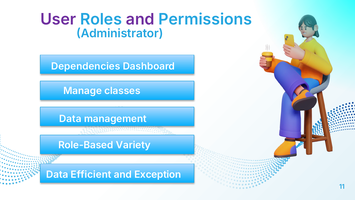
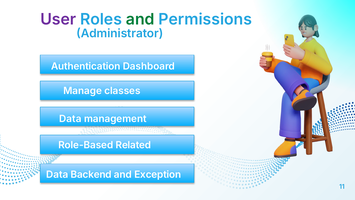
and at (140, 19) colour: purple -> green
Dependencies: Dependencies -> Authentication
Variety: Variety -> Related
Efficient: Efficient -> Backend
